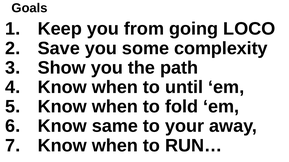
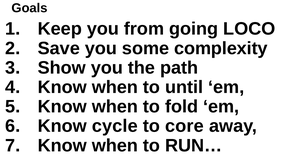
same: same -> cycle
your: your -> core
